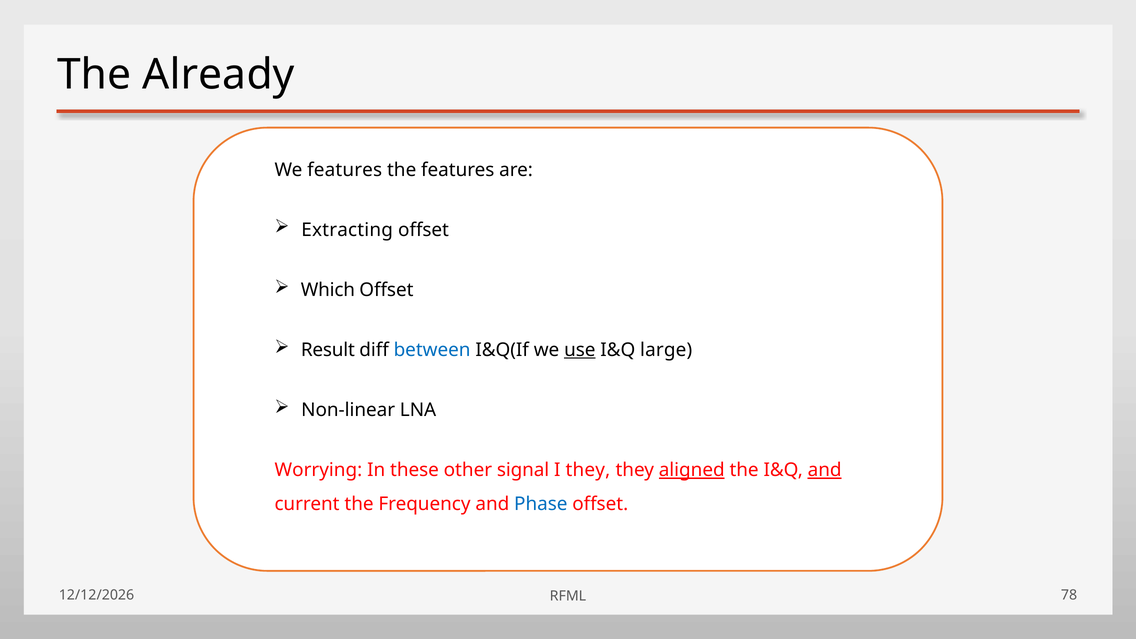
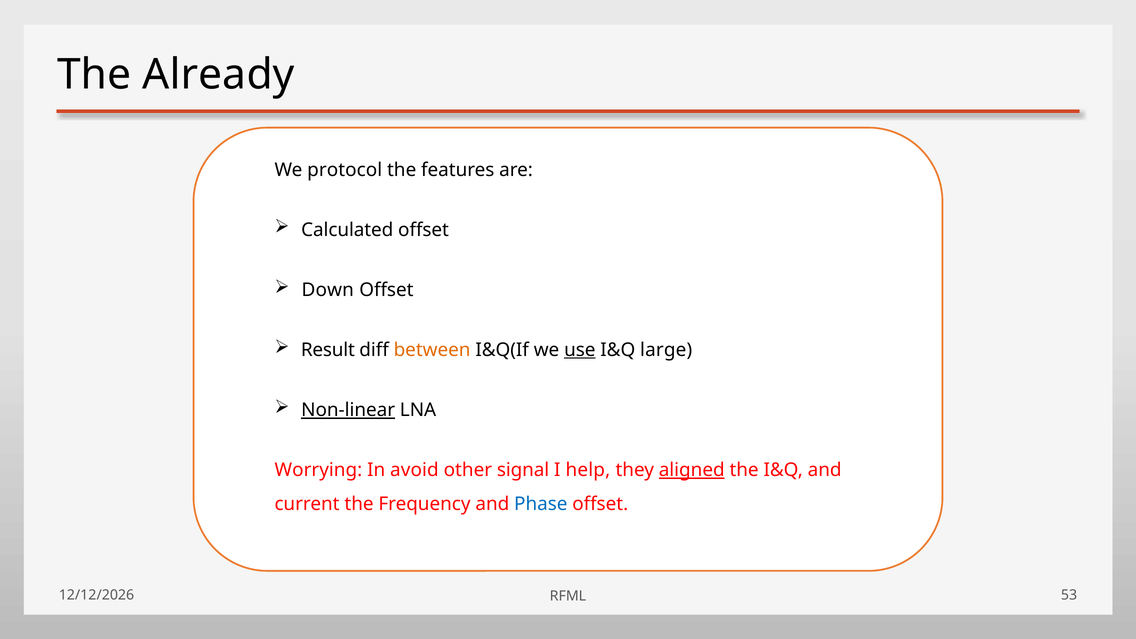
We features: features -> protocol
Extracting: Extracting -> Calculated
Which: Which -> Down
between colour: blue -> orange
Non-linear underline: none -> present
these: these -> avoid
I they: they -> help
and at (825, 470) underline: present -> none
78: 78 -> 53
